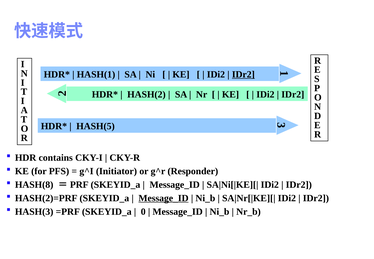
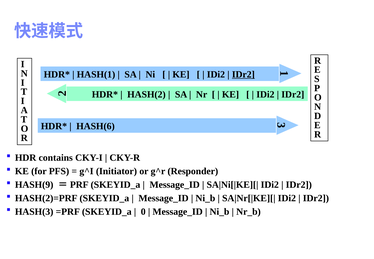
HASH(5: HASH(5 -> HASH(6
HASH(8: HASH(8 -> HASH(9
Message_ID at (164, 198) underline: present -> none
